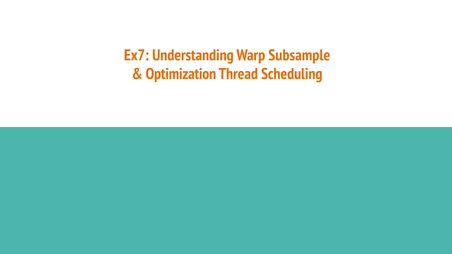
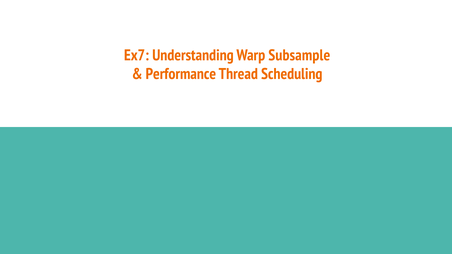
Optimization: Optimization -> Performance
